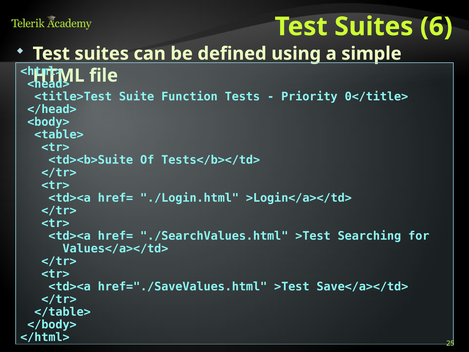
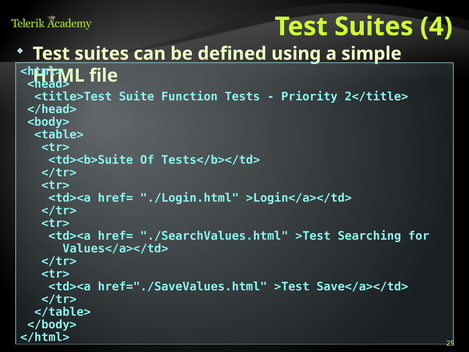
6: 6 -> 4
0</title>: 0</title> -> 2</title>
